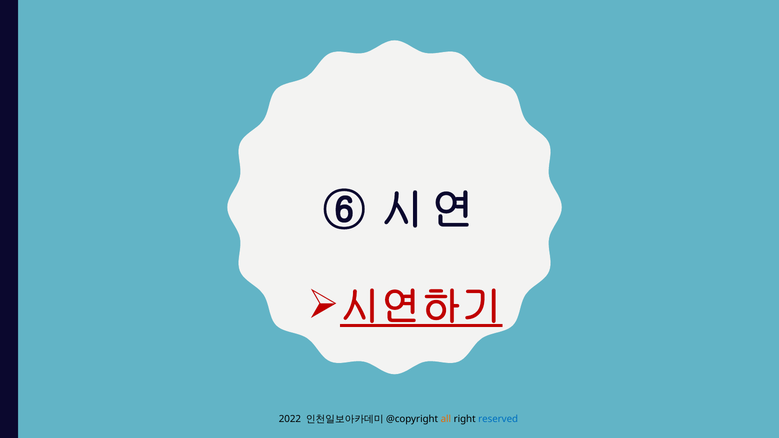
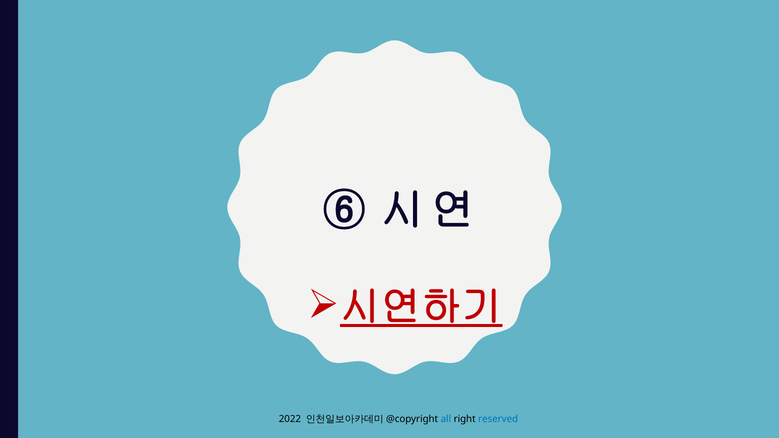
all colour: orange -> blue
